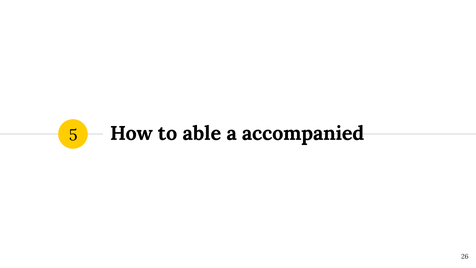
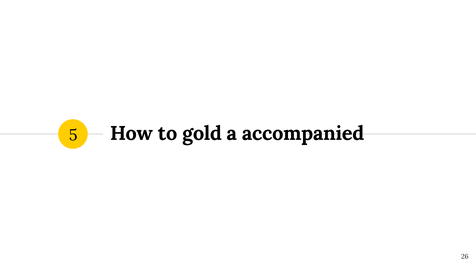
able: able -> gold
